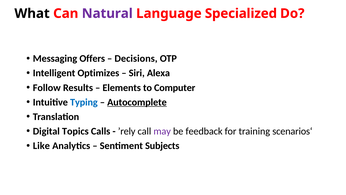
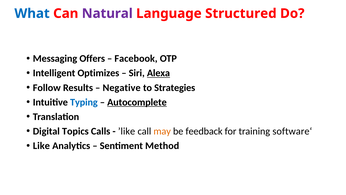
What colour: black -> blue
Specialized: Specialized -> Structured
Decisions: Decisions -> Facebook
Alexa underline: none -> present
Elements: Elements -> Negative
Computer: Computer -> Strategies
’rely: ’rely -> ’like
may colour: purple -> orange
scenarios‘: scenarios‘ -> software‘
Subjects: Subjects -> Method
